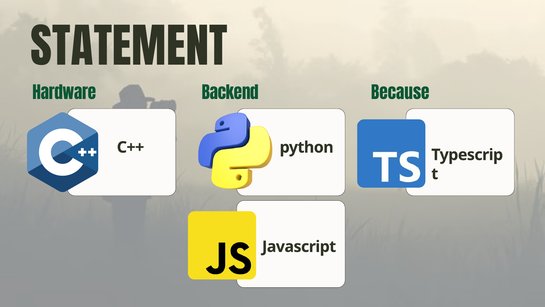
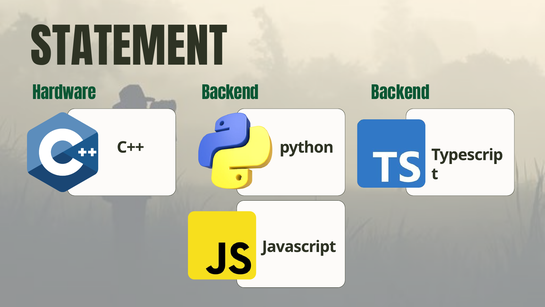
Backend Because: Because -> Backend
